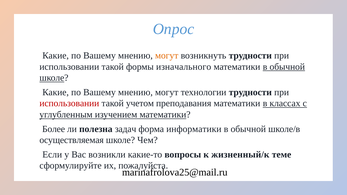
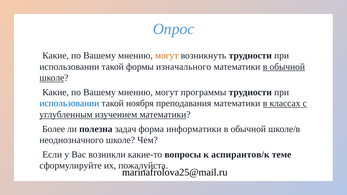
технологии: технологии -> программы
использовании at (69, 103) colour: red -> blue
учетом: учетом -> ноября
осуществляемая: осуществляемая -> неоднозначного
жизненный/к: жизненный/к -> аспирантов/к
